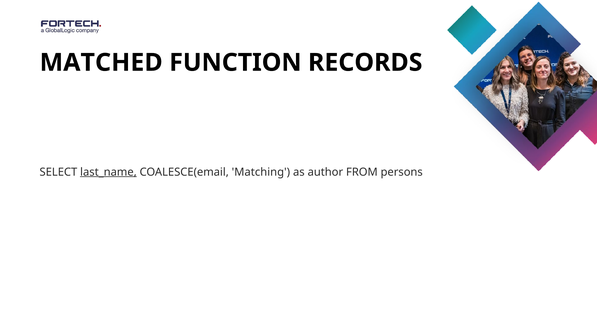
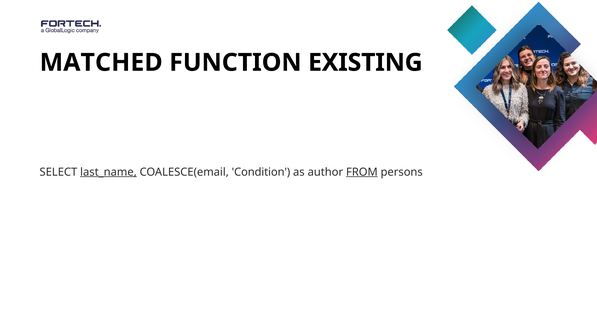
RECORDS: RECORDS -> EXISTING
Matching: Matching -> Condition
FROM underline: none -> present
